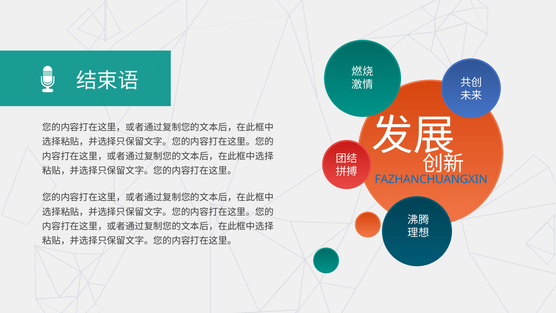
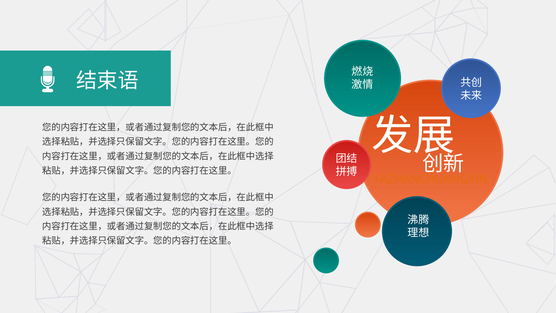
FAZHANCHUANGXIN colour: blue -> orange
